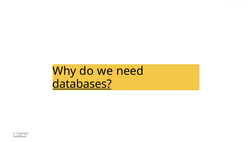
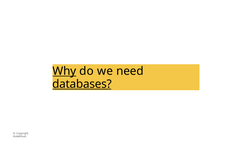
Why underline: none -> present
